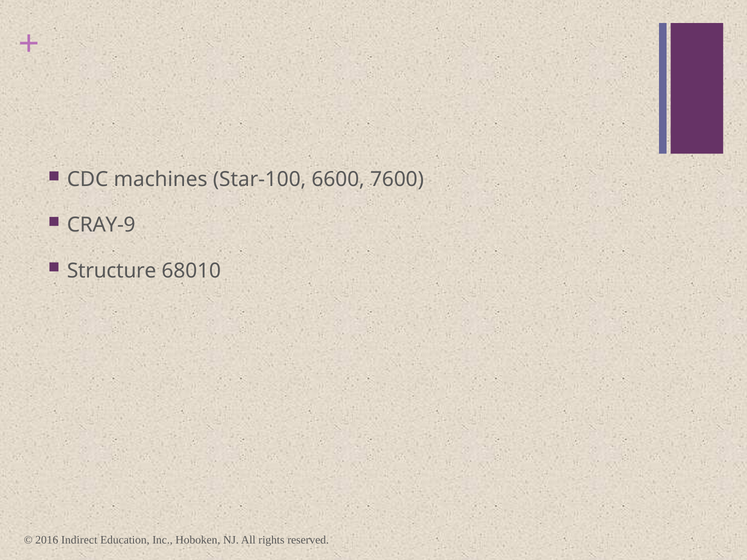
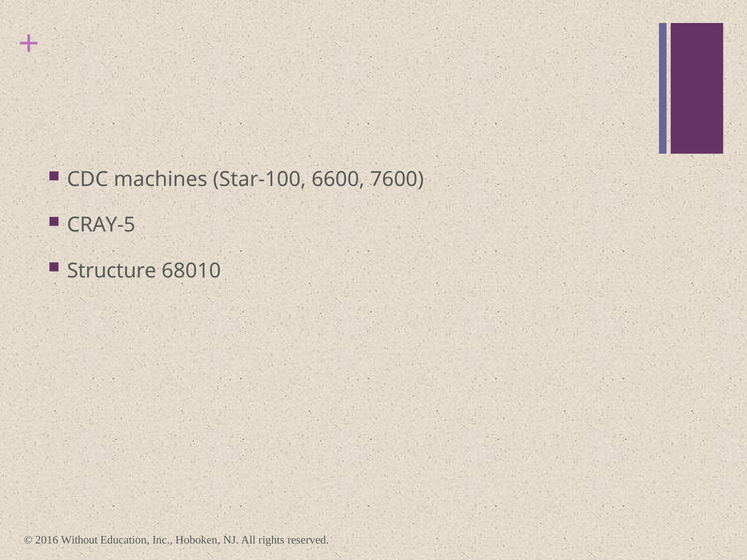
CRAY-9: CRAY-9 -> CRAY-5
Indirect: Indirect -> Without
